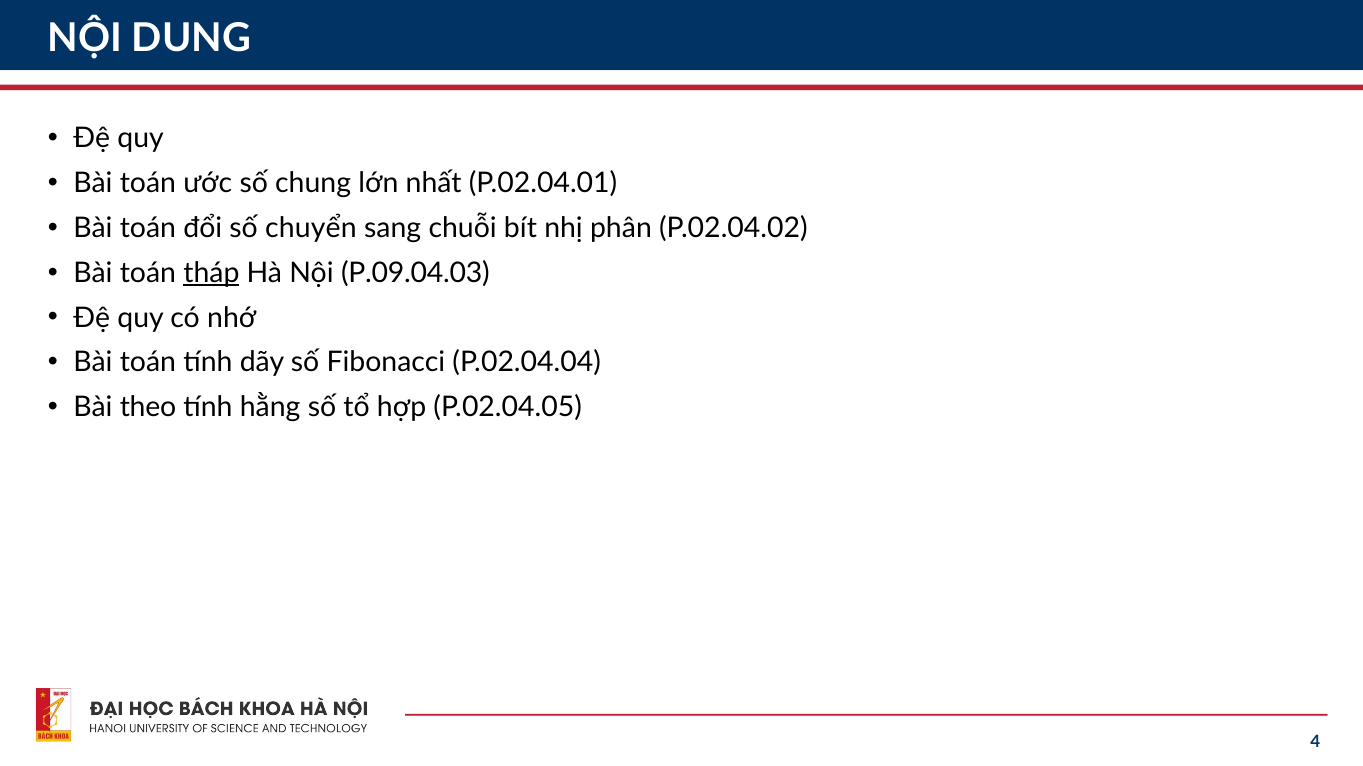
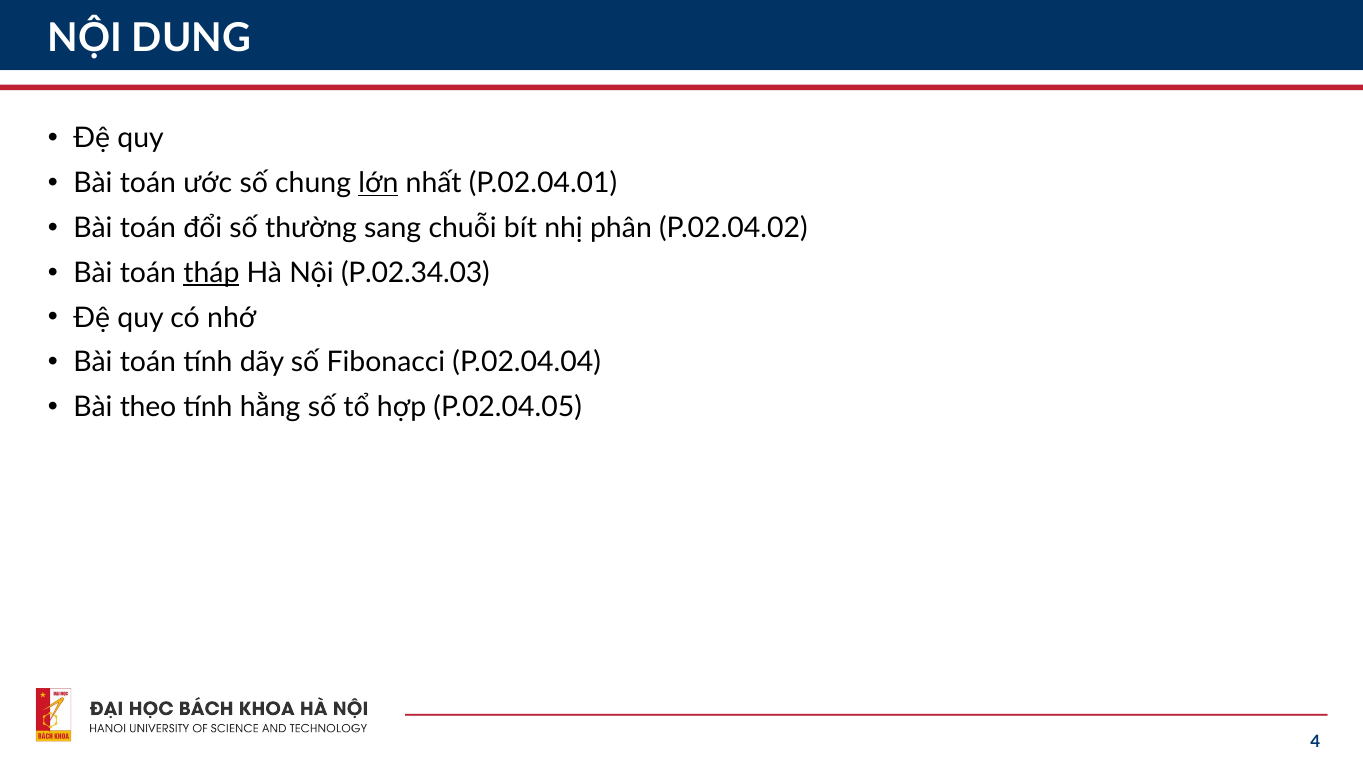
lớn underline: none -> present
chuyển: chuyển -> thường
P.09.04.03: P.09.04.03 -> P.02.34.03
